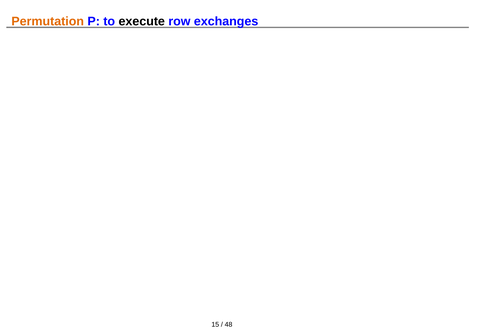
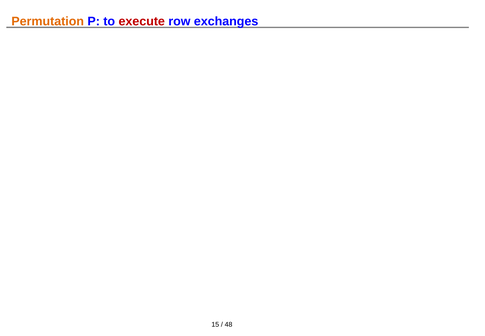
execute colour: black -> red
